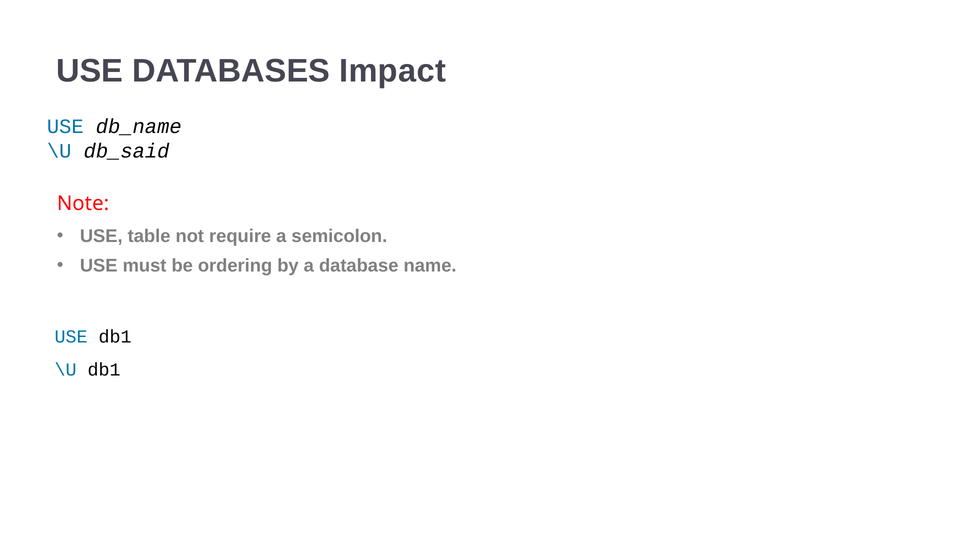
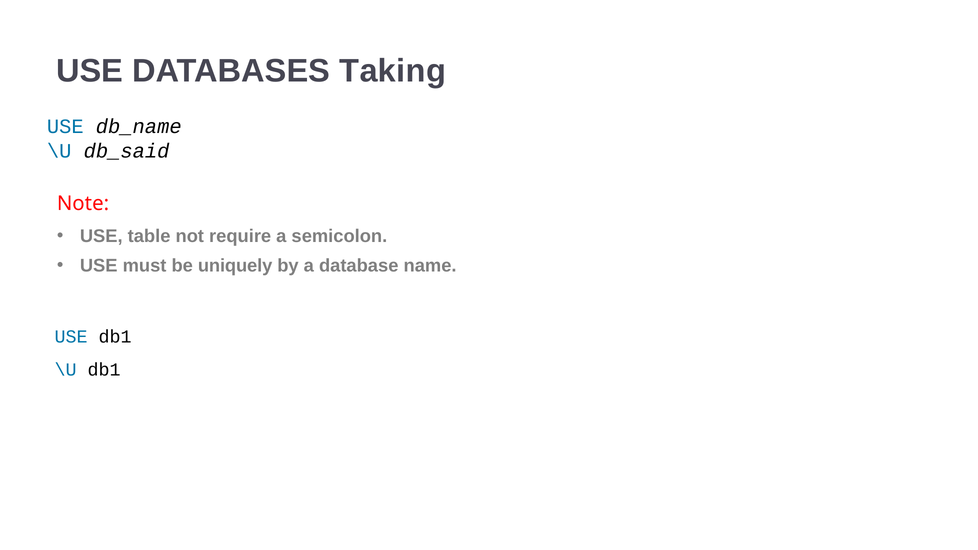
Impact: Impact -> Taking
ordering: ordering -> uniquely
